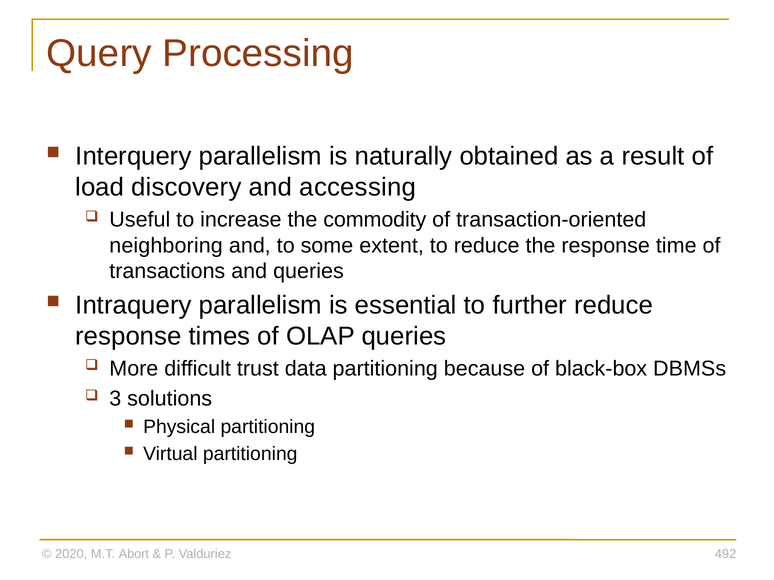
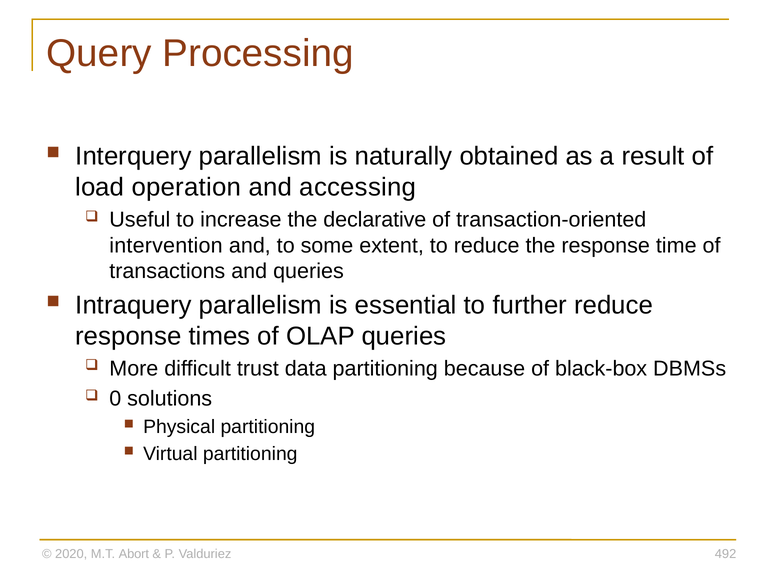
discovery: discovery -> operation
commodity: commodity -> declarative
neighboring: neighboring -> intervention
3: 3 -> 0
